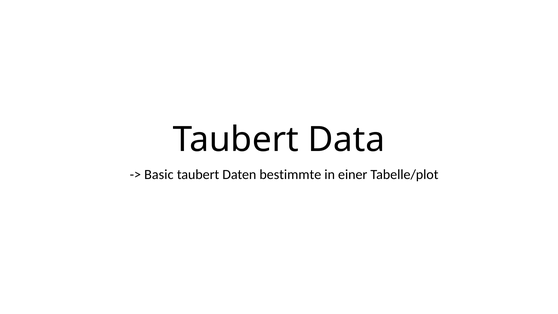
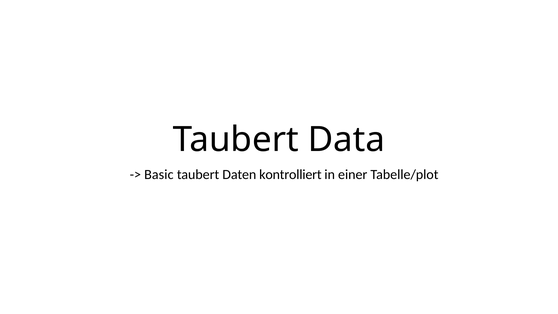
bestimmte: bestimmte -> kontrolliert
